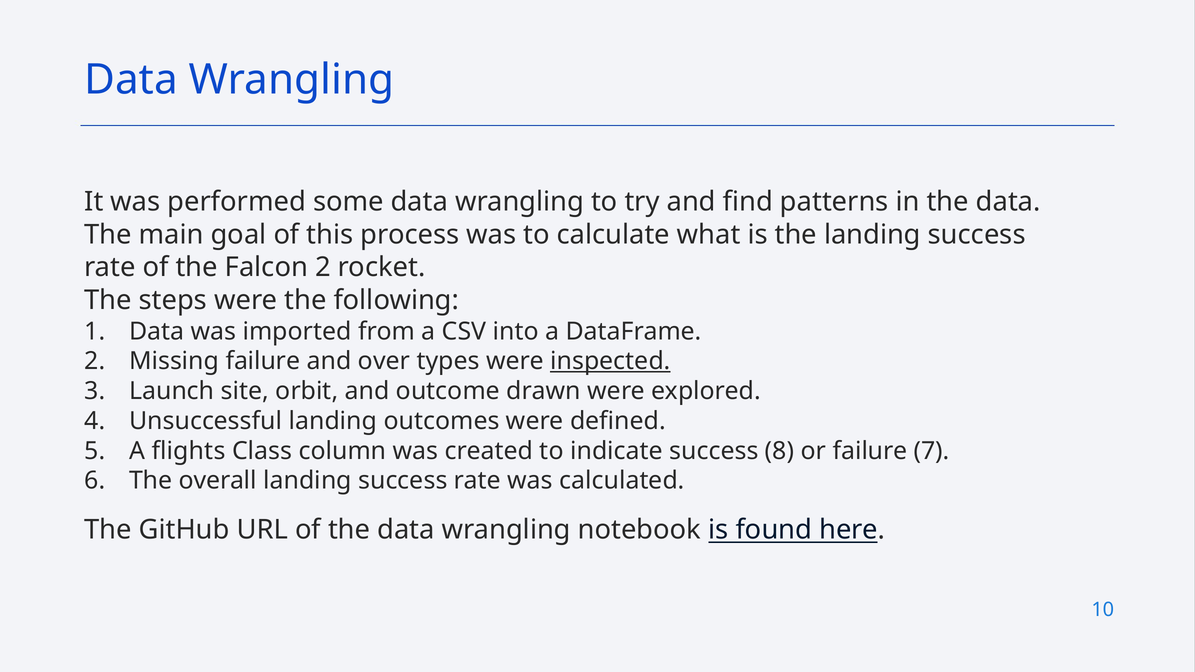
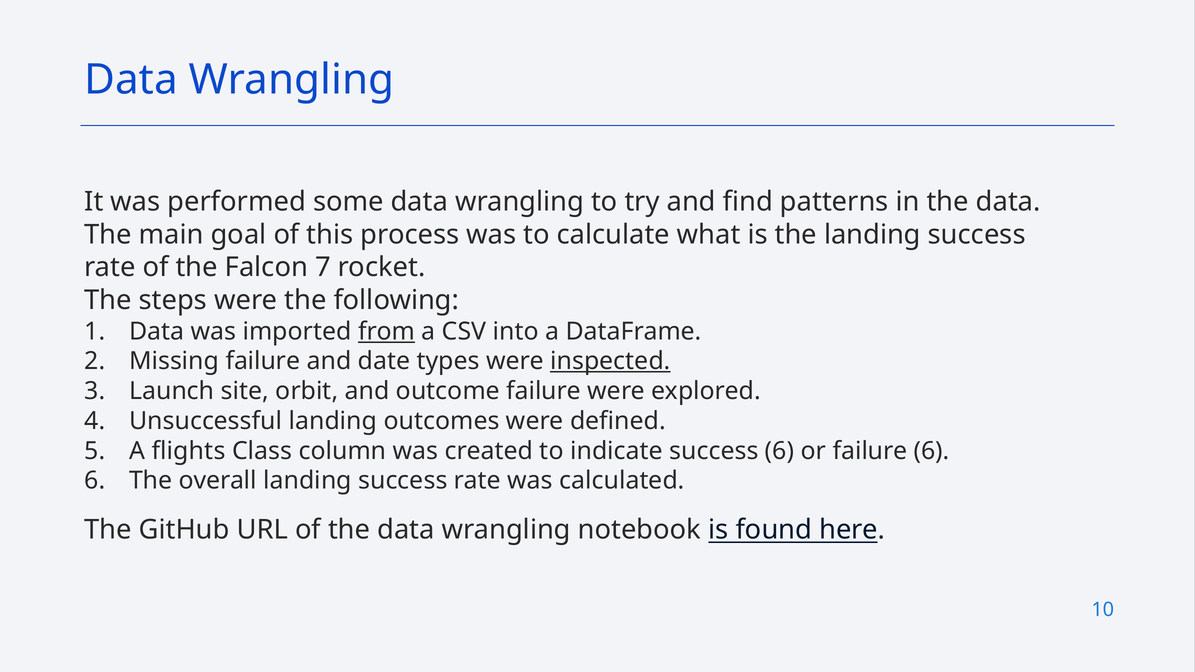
Falcon 2: 2 -> 7
from underline: none -> present
over: over -> date
outcome drawn: drawn -> failure
success 8: 8 -> 6
failure 7: 7 -> 6
